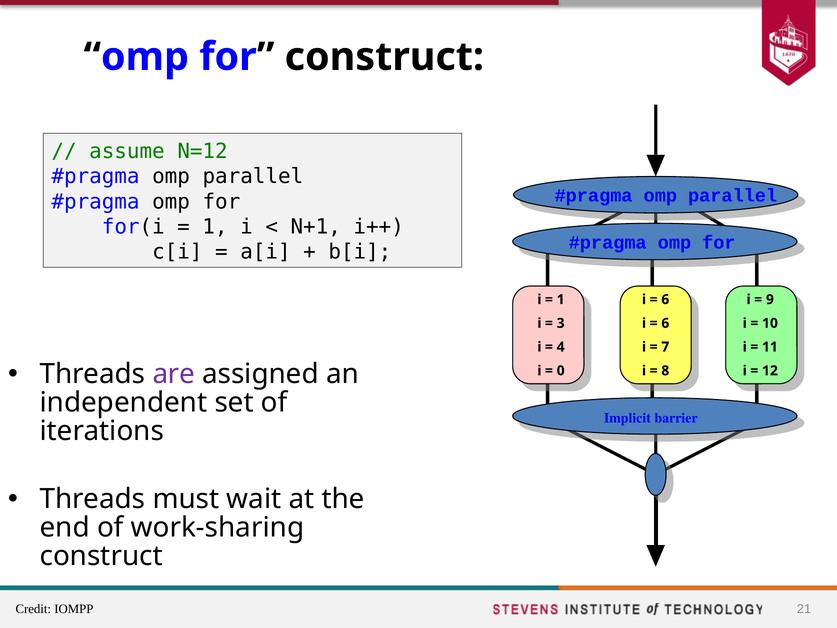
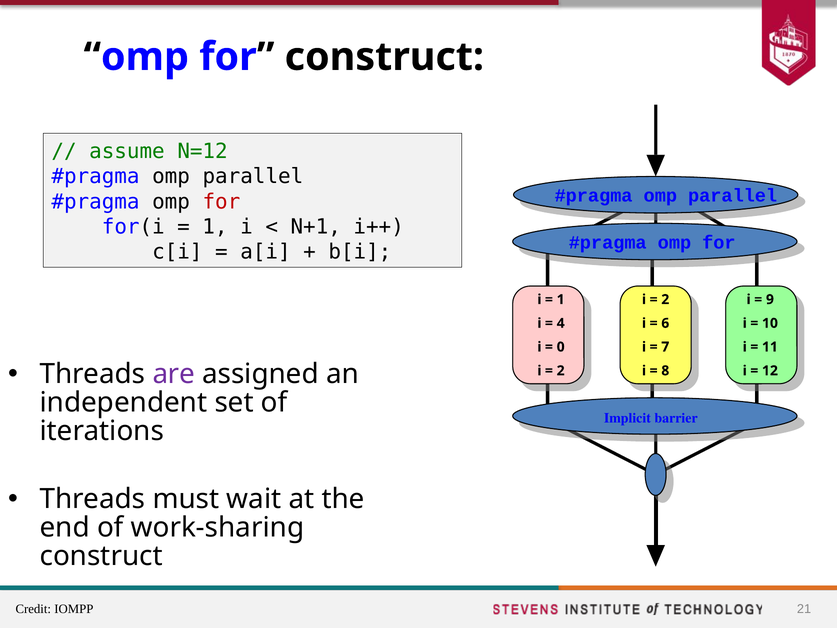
for at (221, 202) colour: black -> red
6 at (665, 299): 6 -> 2
3: 3 -> 4
4: 4 -> 0
0 at (561, 371): 0 -> 2
